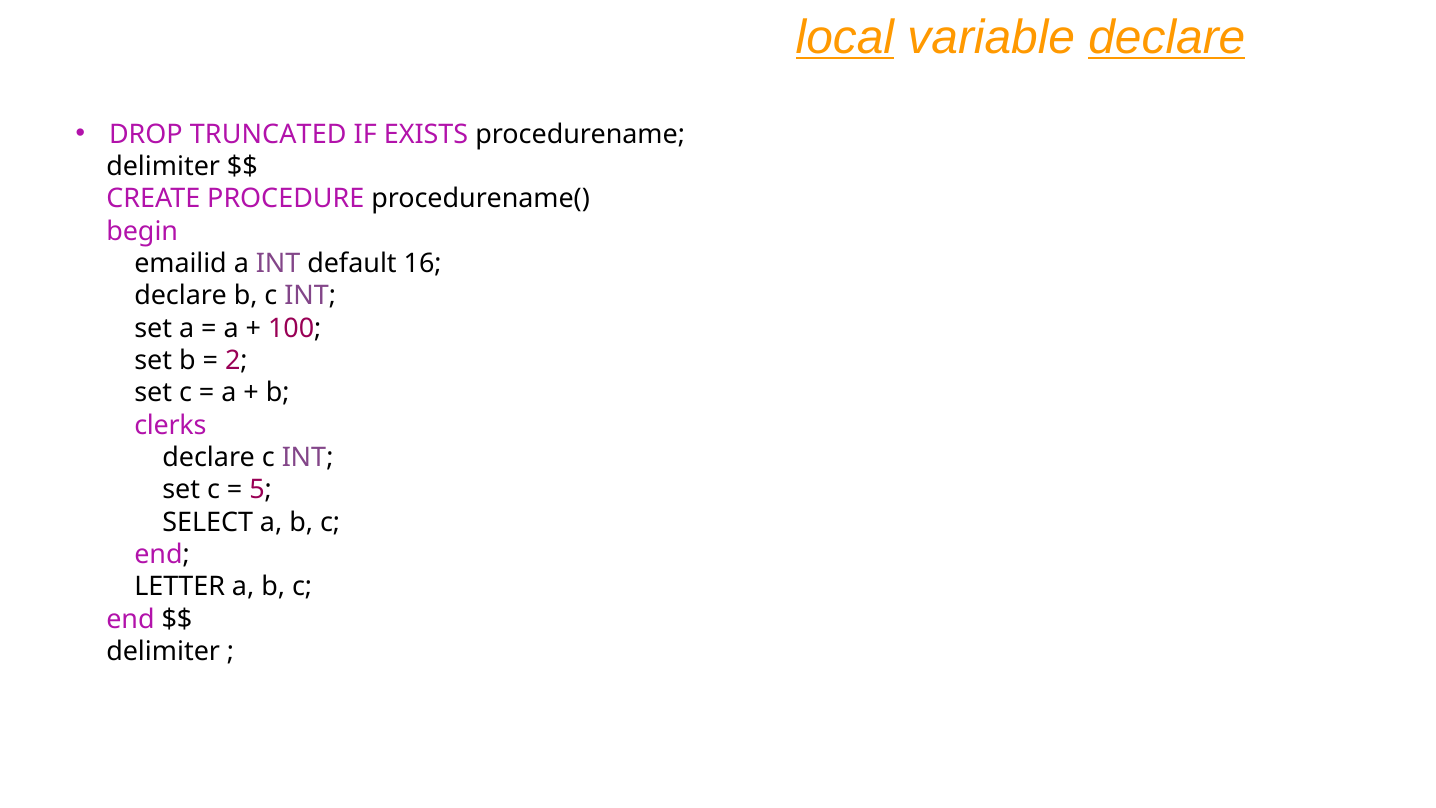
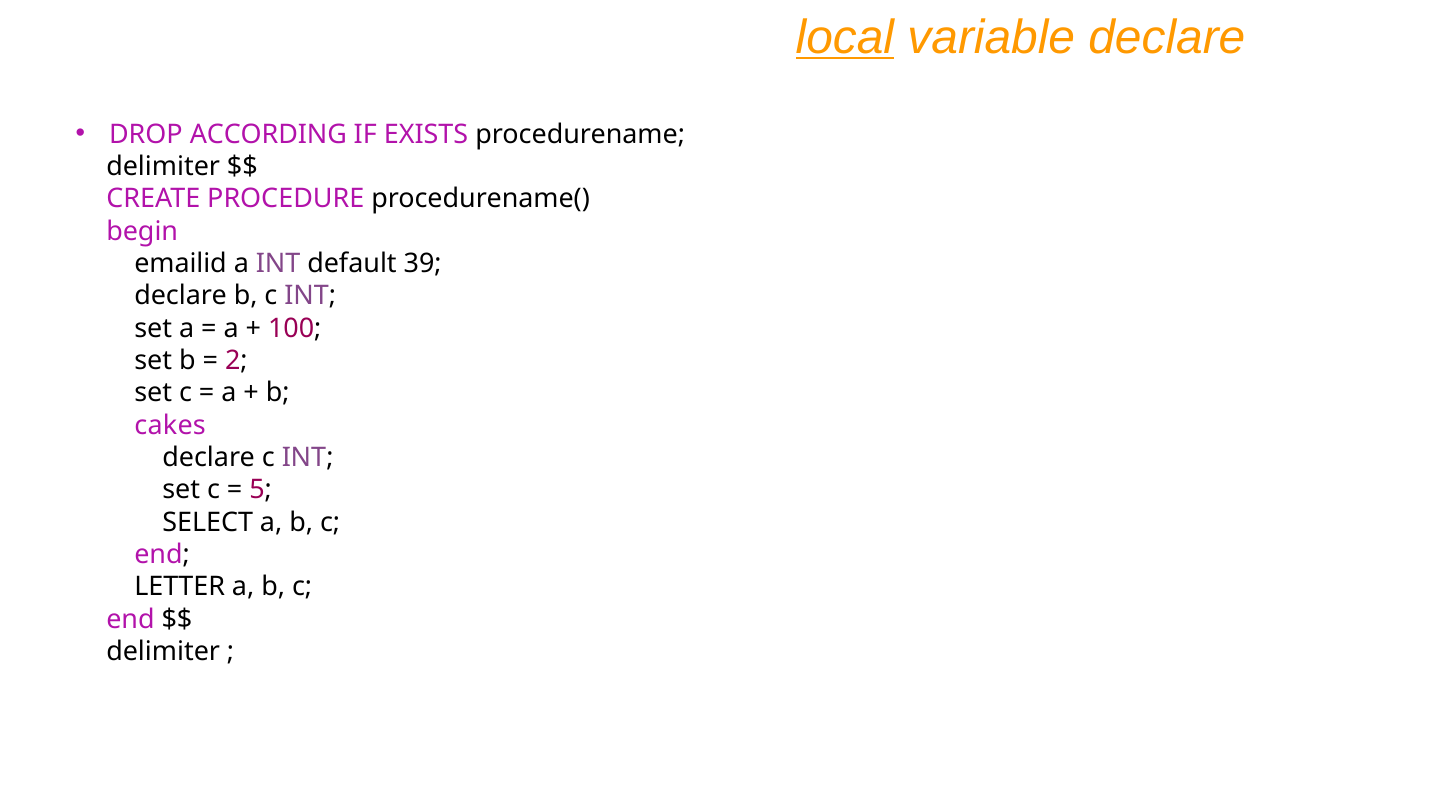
declare at (1167, 37) underline: present -> none
TRUNCATED: TRUNCATED -> ACCORDING
16: 16 -> 39
clerks: clerks -> cakes
